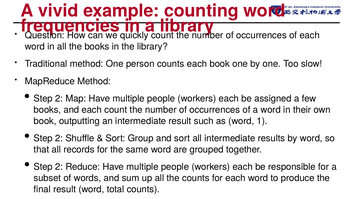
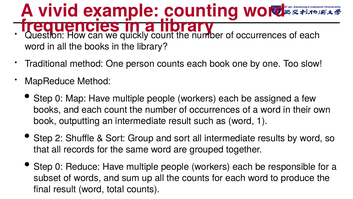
2 at (59, 98): 2 -> 0
2 at (59, 166): 2 -> 0
